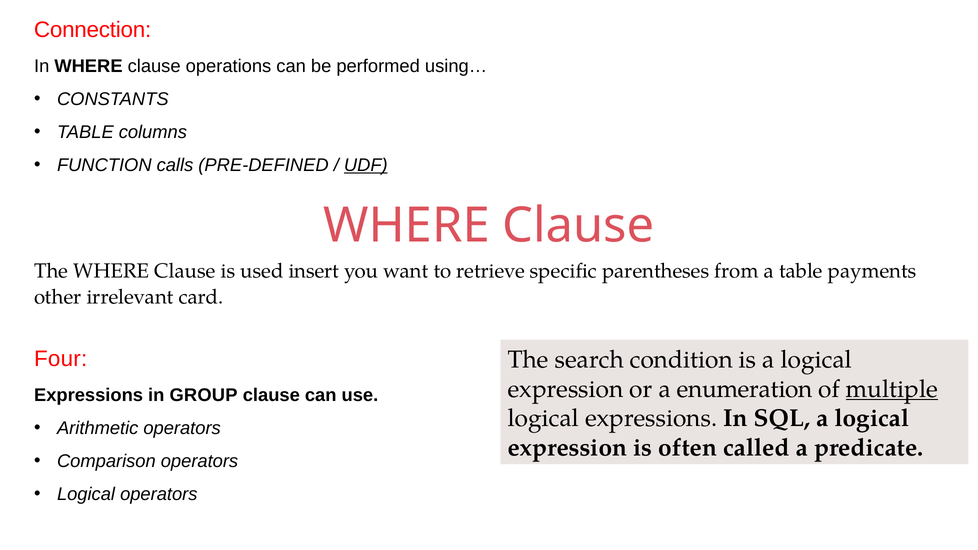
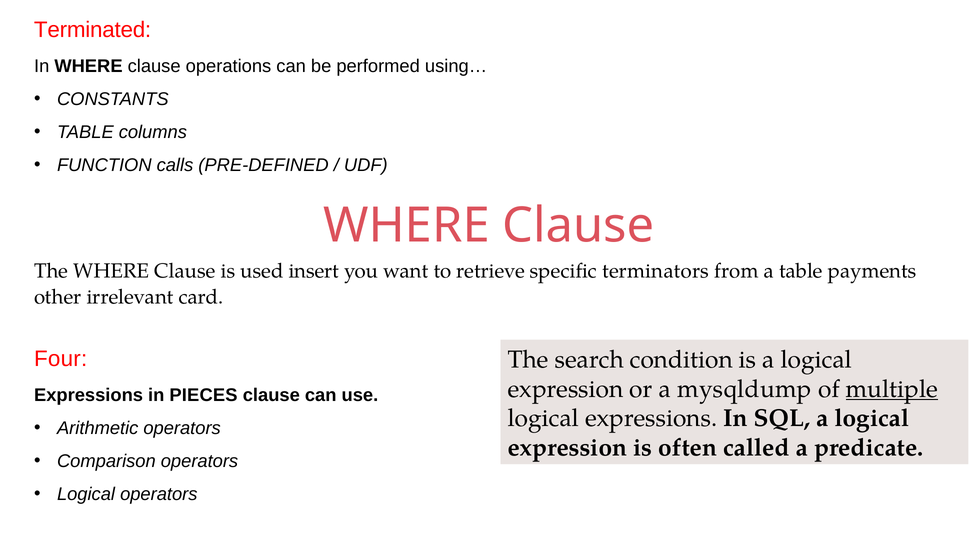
Connection: Connection -> Terminated
UDF underline: present -> none
parentheses: parentheses -> terminators
enumeration: enumeration -> mysqldump
GROUP: GROUP -> PIECES
